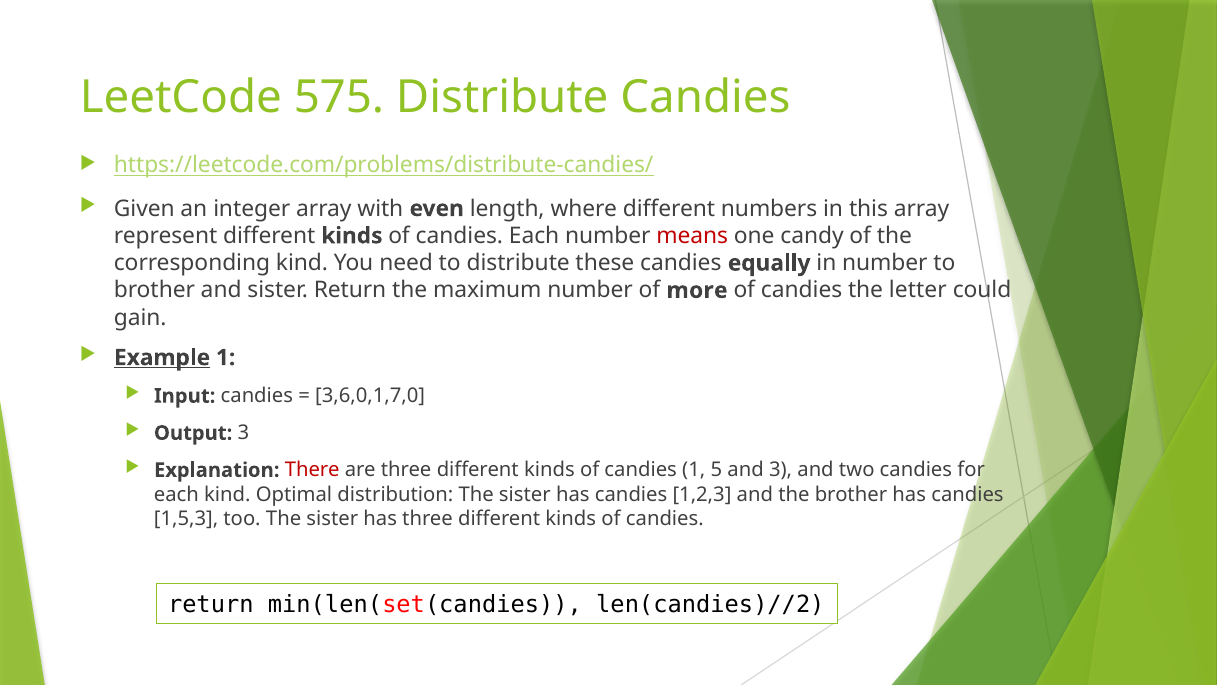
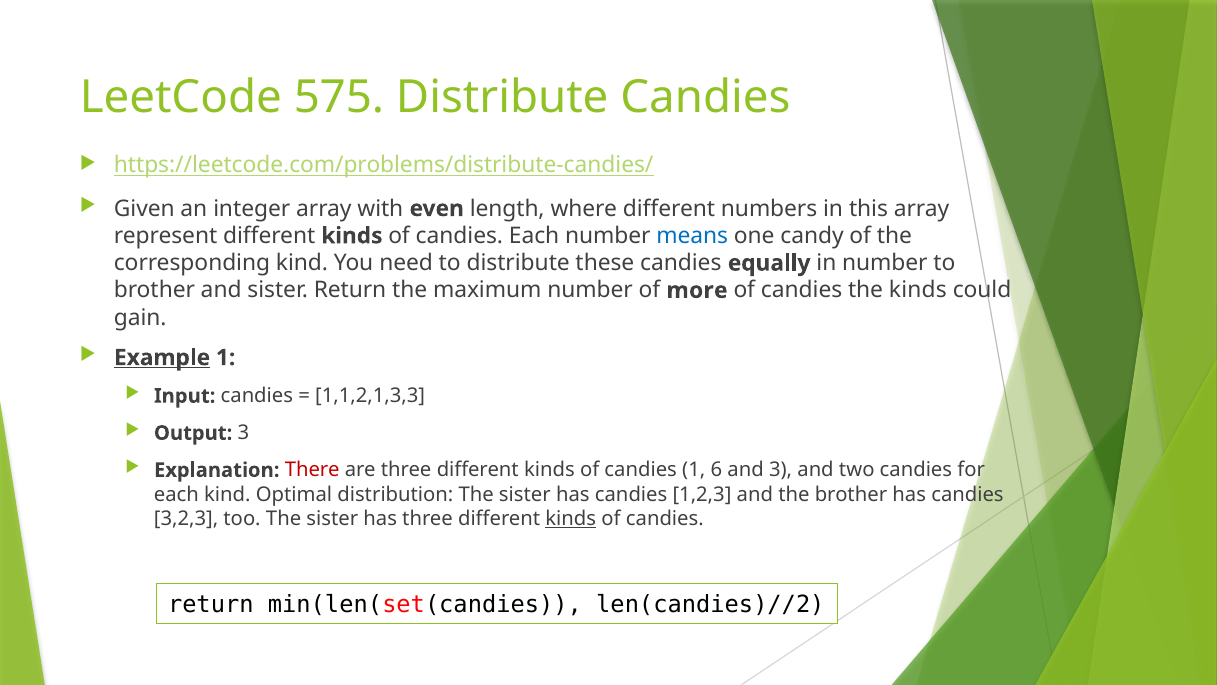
means colour: red -> blue
the letter: letter -> kinds
3,6,0,1,7,0: 3,6,0,1,7,0 -> 1,1,2,1,3,3
5: 5 -> 6
1,5,3: 1,5,3 -> 3,2,3
kinds at (571, 519) underline: none -> present
